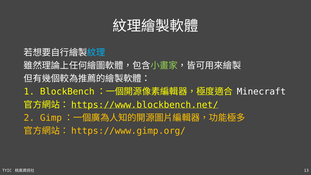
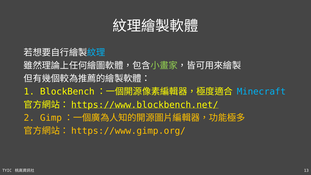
Minecraft colour: white -> light blue
